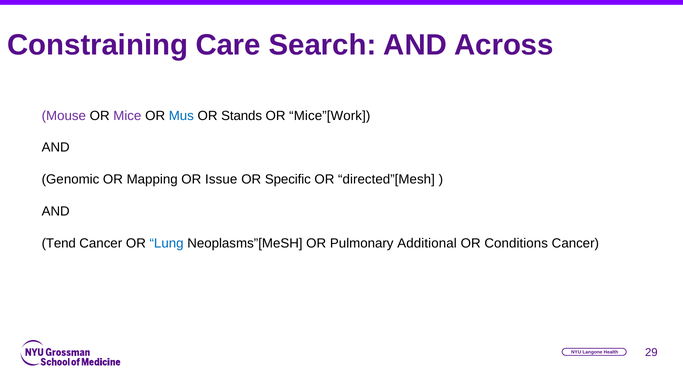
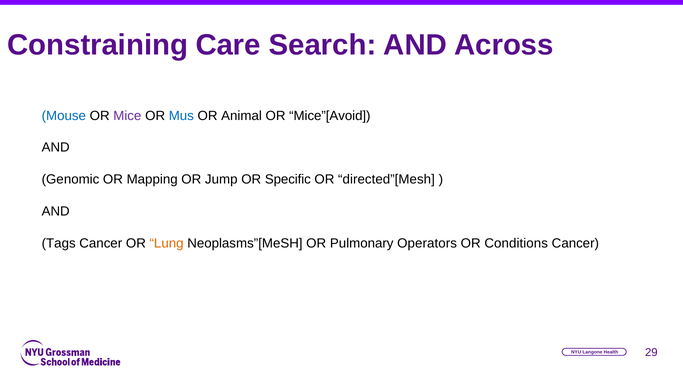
Mouse colour: purple -> blue
Stands: Stands -> Animal
Mice”[Work: Mice”[Work -> Mice”[Avoid
Issue: Issue -> Jump
Tend: Tend -> Tags
Lung colour: blue -> orange
Additional: Additional -> Operators
